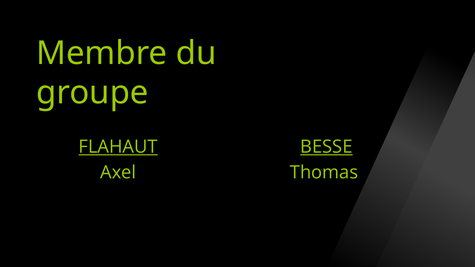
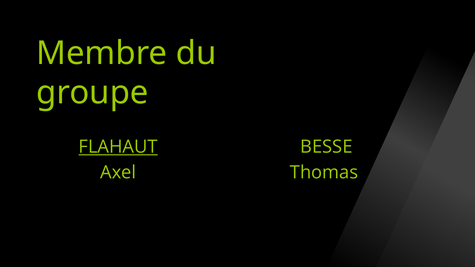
BESSE underline: present -> none
